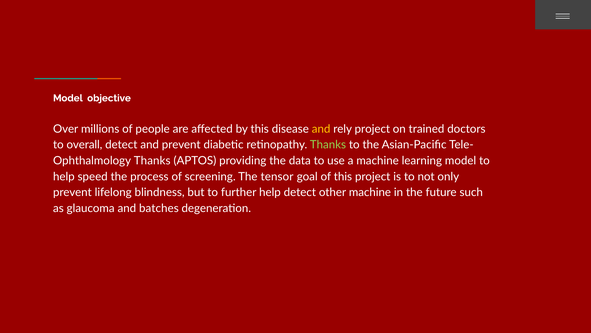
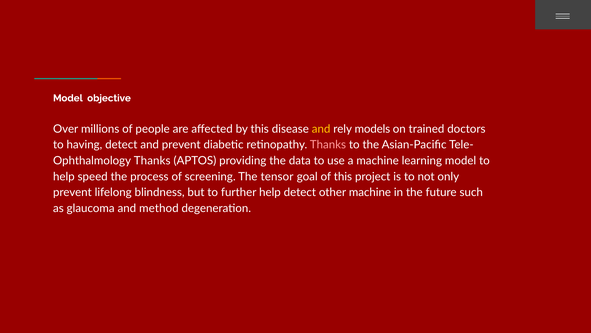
rely project: project -> models
overall: overall -> having
Thanks at (328, 145) colour: light green -> pink
batches: batches -> method
